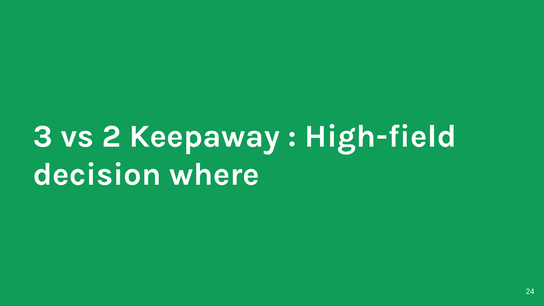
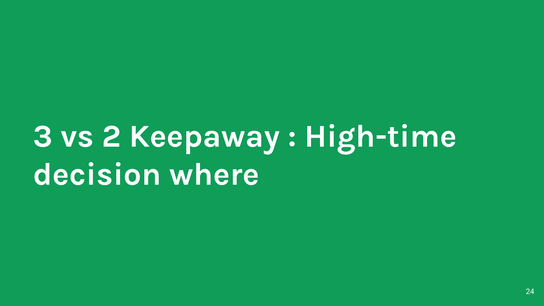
High-field: High-field -> High-time
